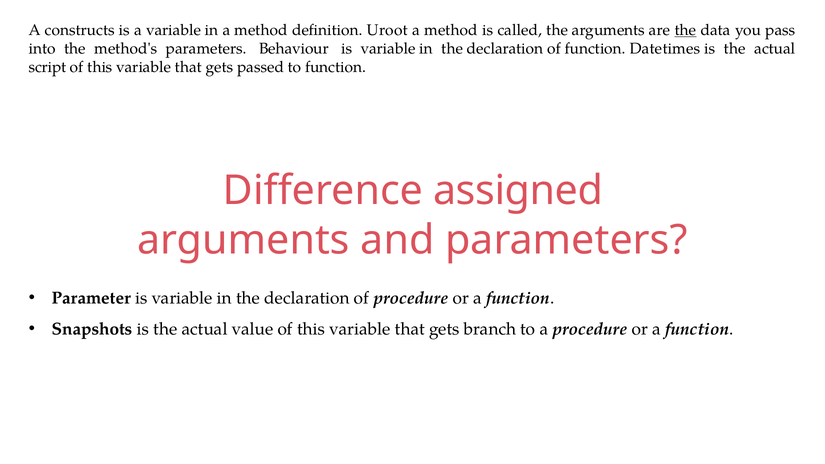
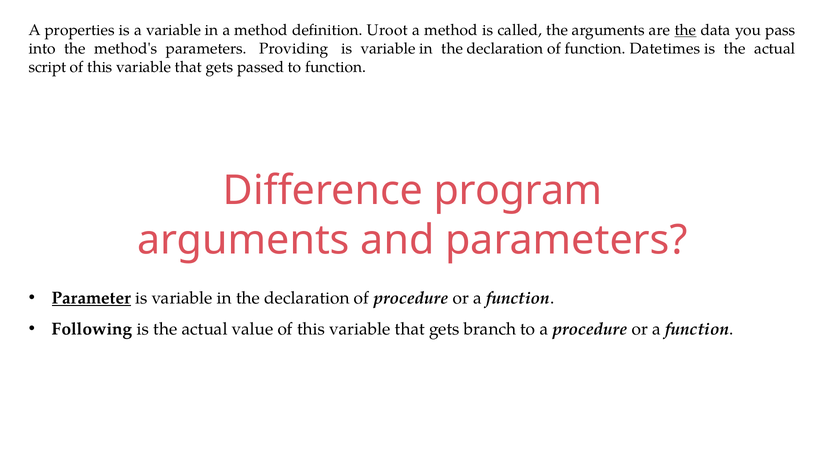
constructs: constructs -> properties
Behaviour: Behaviour -> Providing
assigned: assigned -> program
Parameter underline: none -> present
Snapshots: Snapshots -> Following
